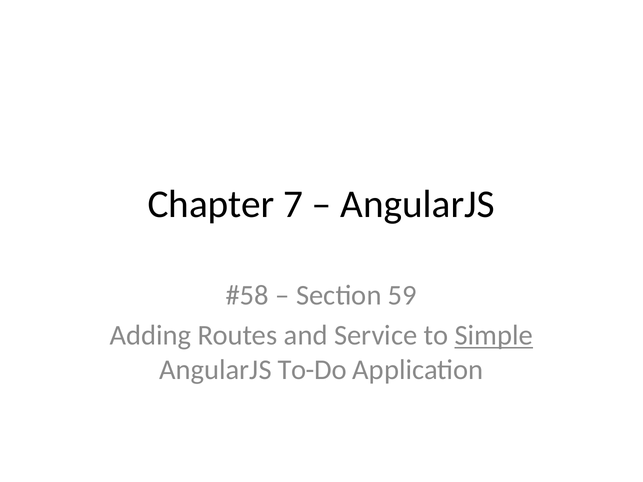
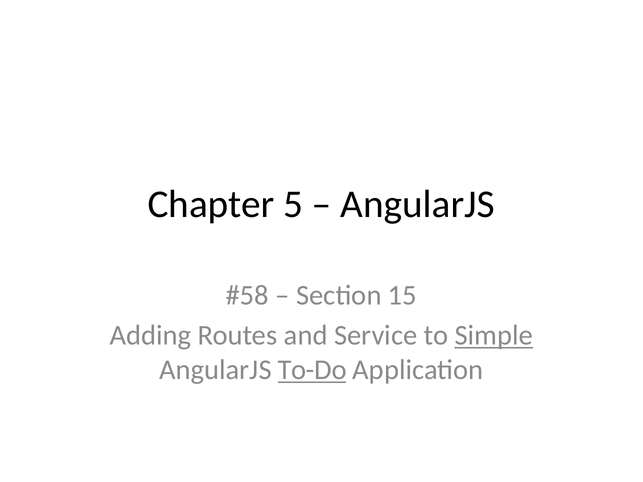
7: 7 -> 5
59: 59 -> 15
To-Do underline: none -> present
